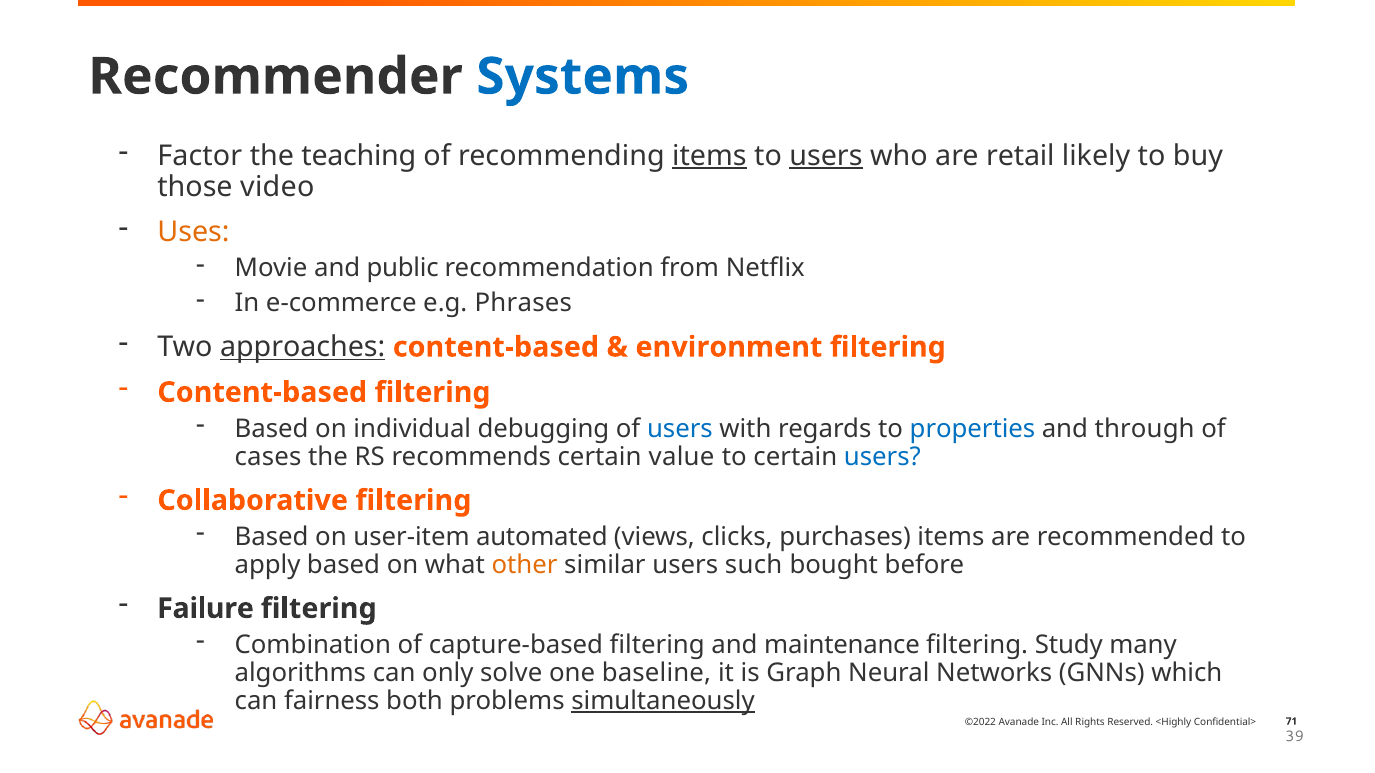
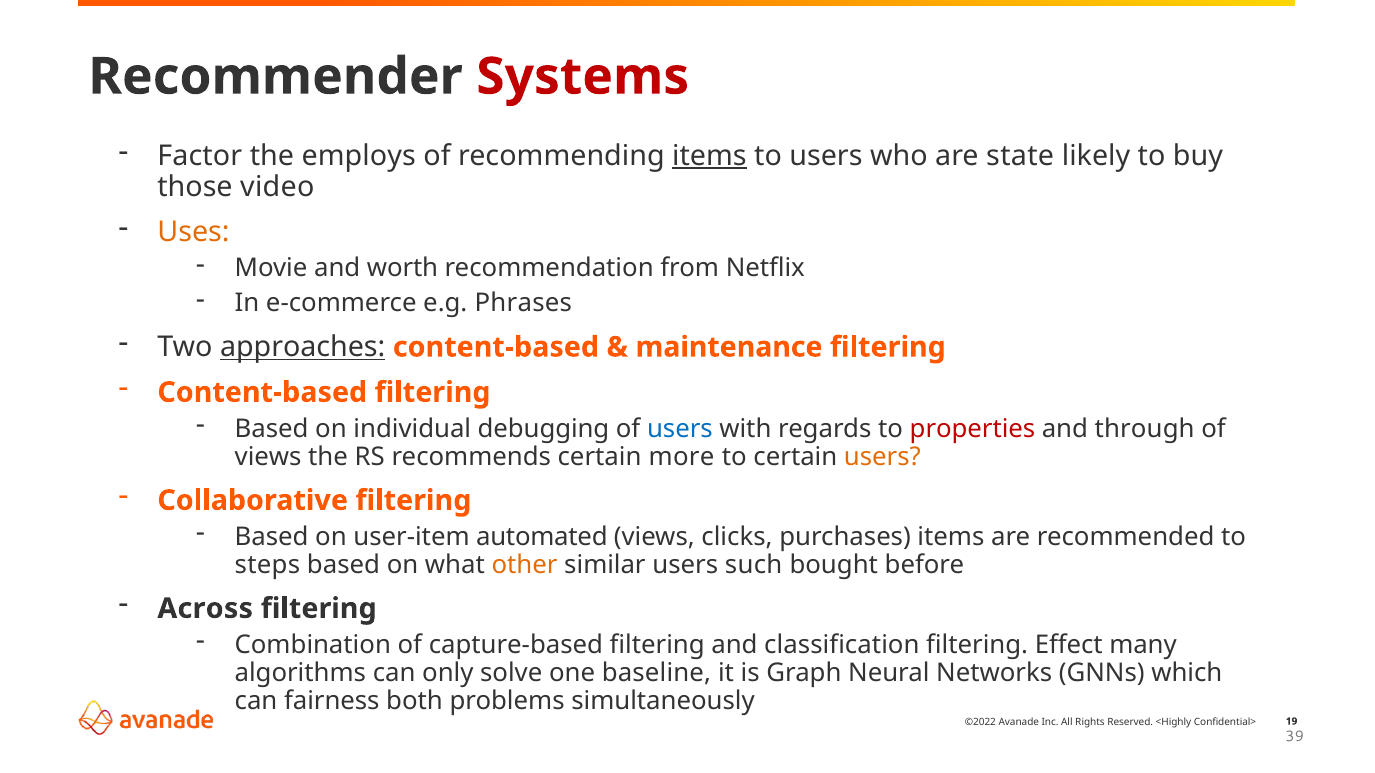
Systems colour: blue -> red
teaching: teaching -> employs
users at (826, 156) underline: present -> none
retail: retail -> state
public: public -> worth
environment: environment -> maintenance
properties colour: blue -> red
cases at (268, 457): cases -> views
value: value -> more
users at (882, 457) colour: blue -> orange
apply: apply -> steps
Failure: Failure -> Across
maintenance: maintenance -> classification
Study: Study -> Effect
simultaneously underline: present -> none
71: 71 -> 19
